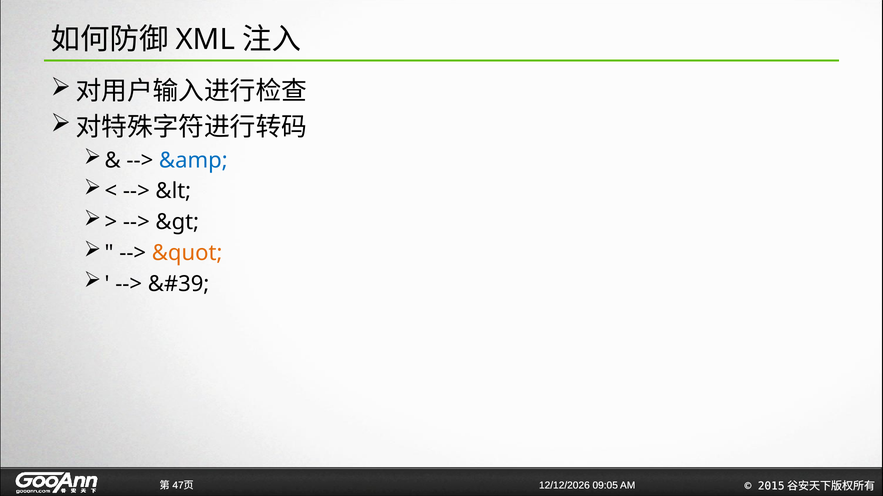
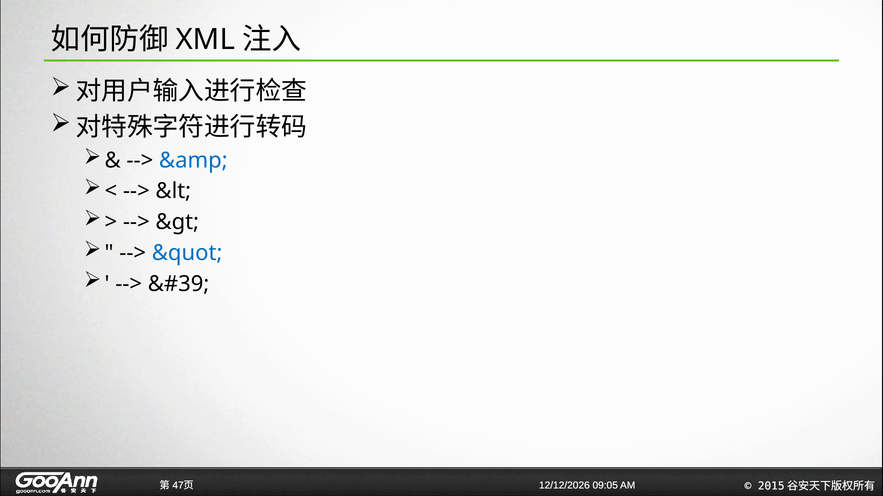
&quot colour: orange -> blue
